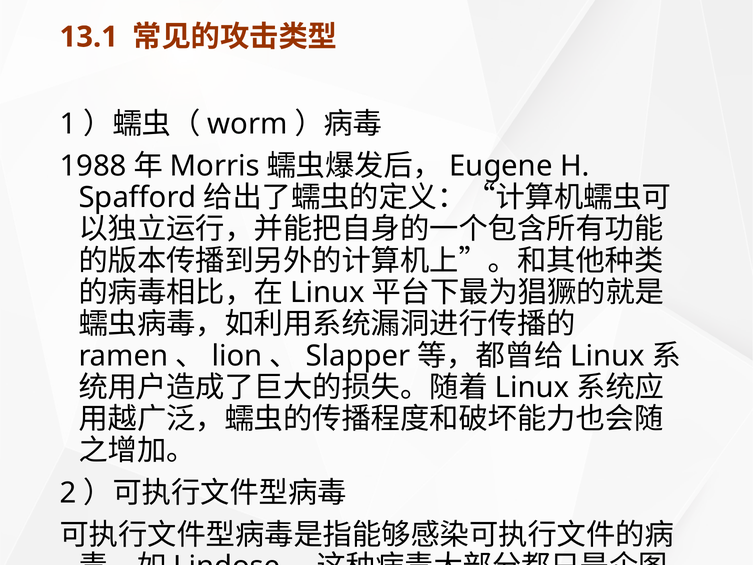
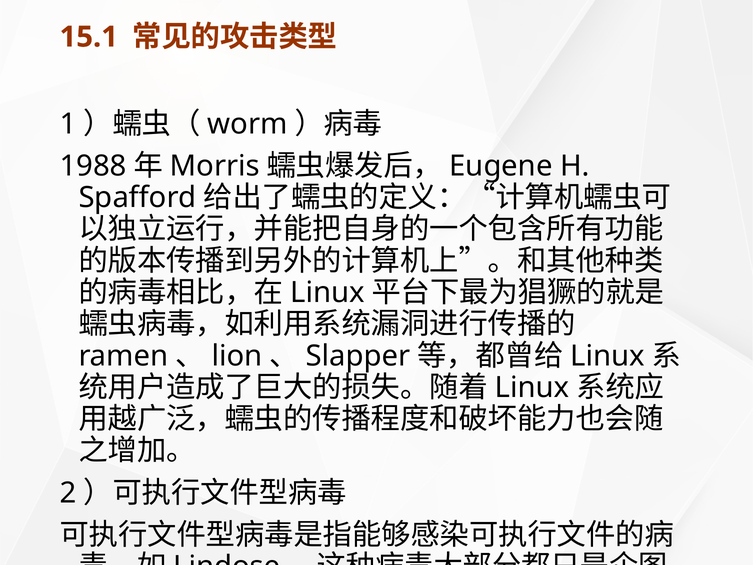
13.1: 13.1 -> 15.1
